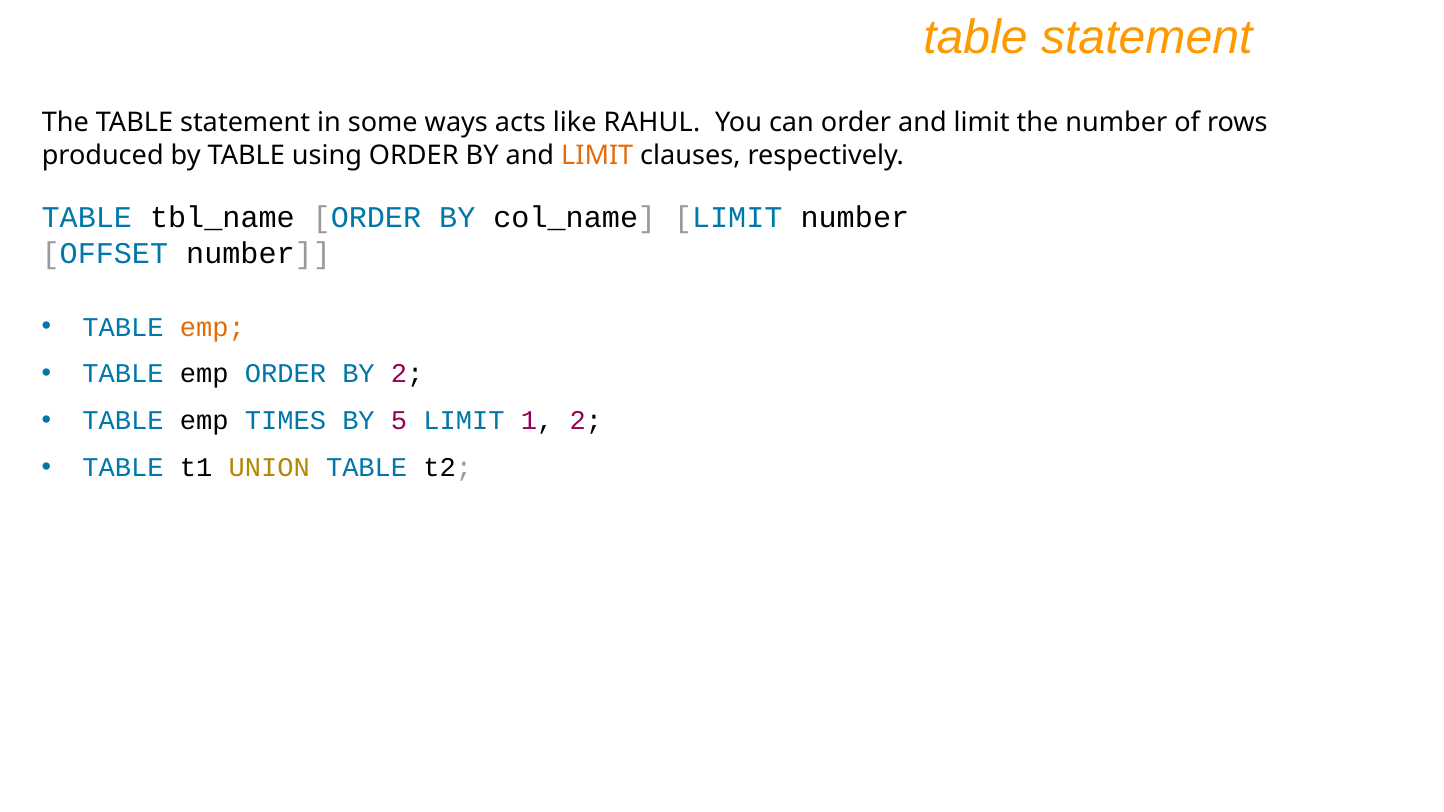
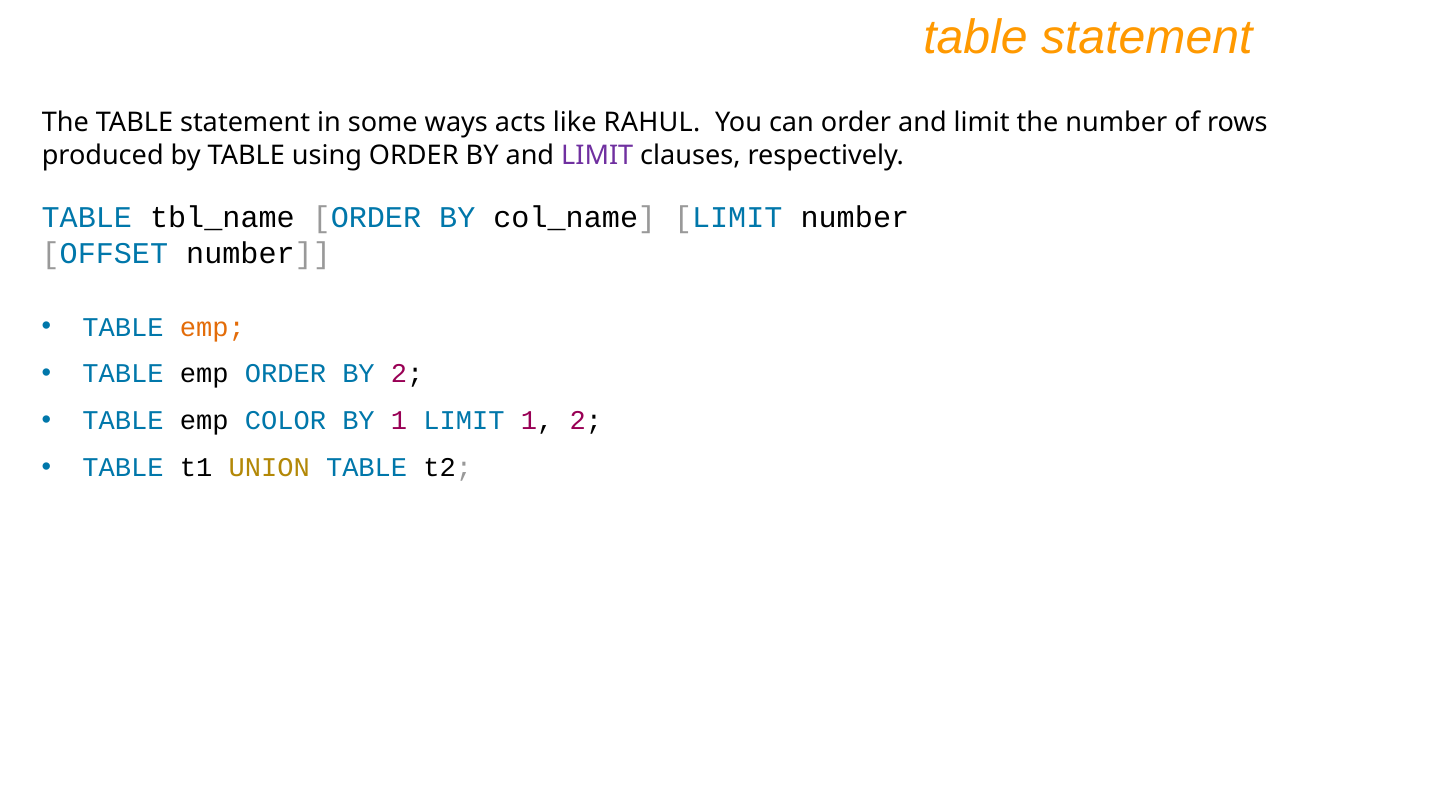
LIMIT at (597, 155) colour: orange -> purple
TIMES: TIMES -> COLOR
BY 5: 5 -> 1
